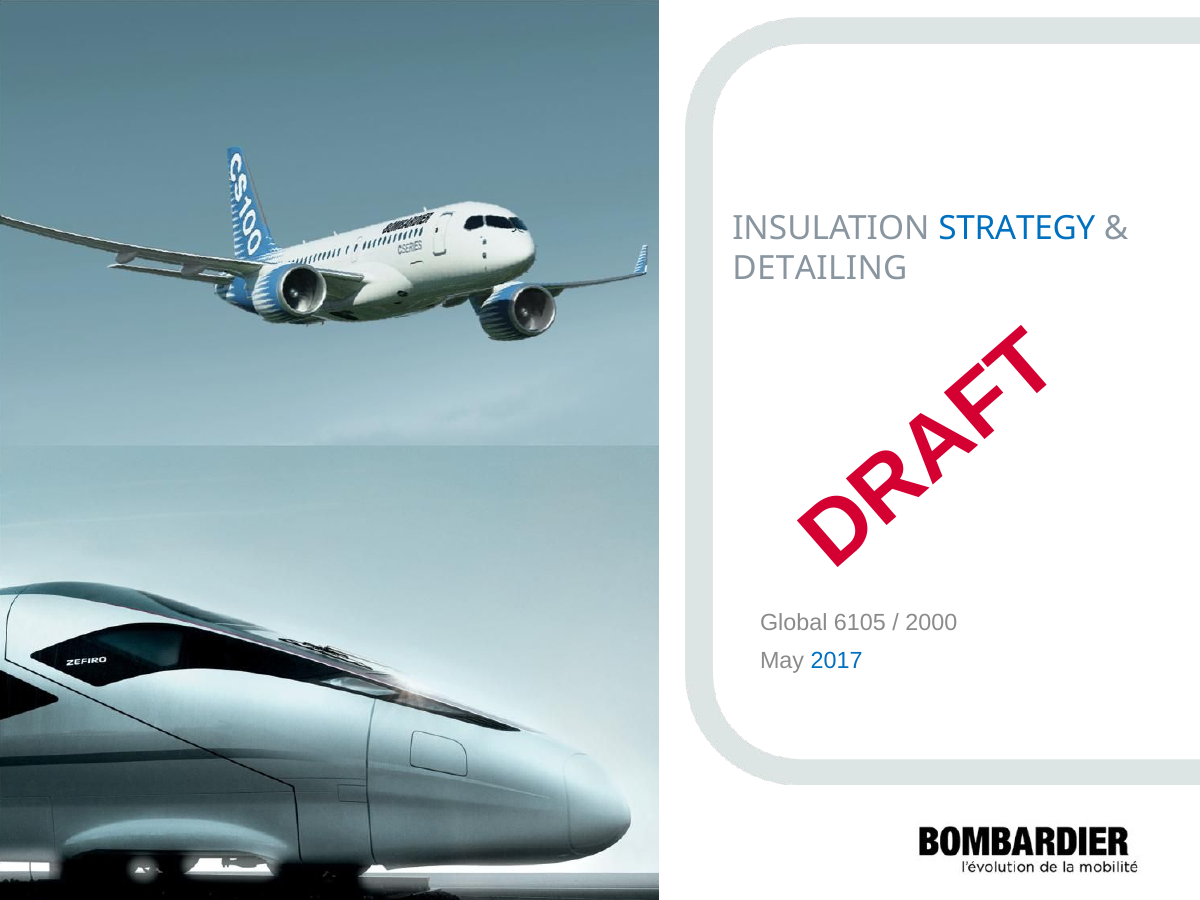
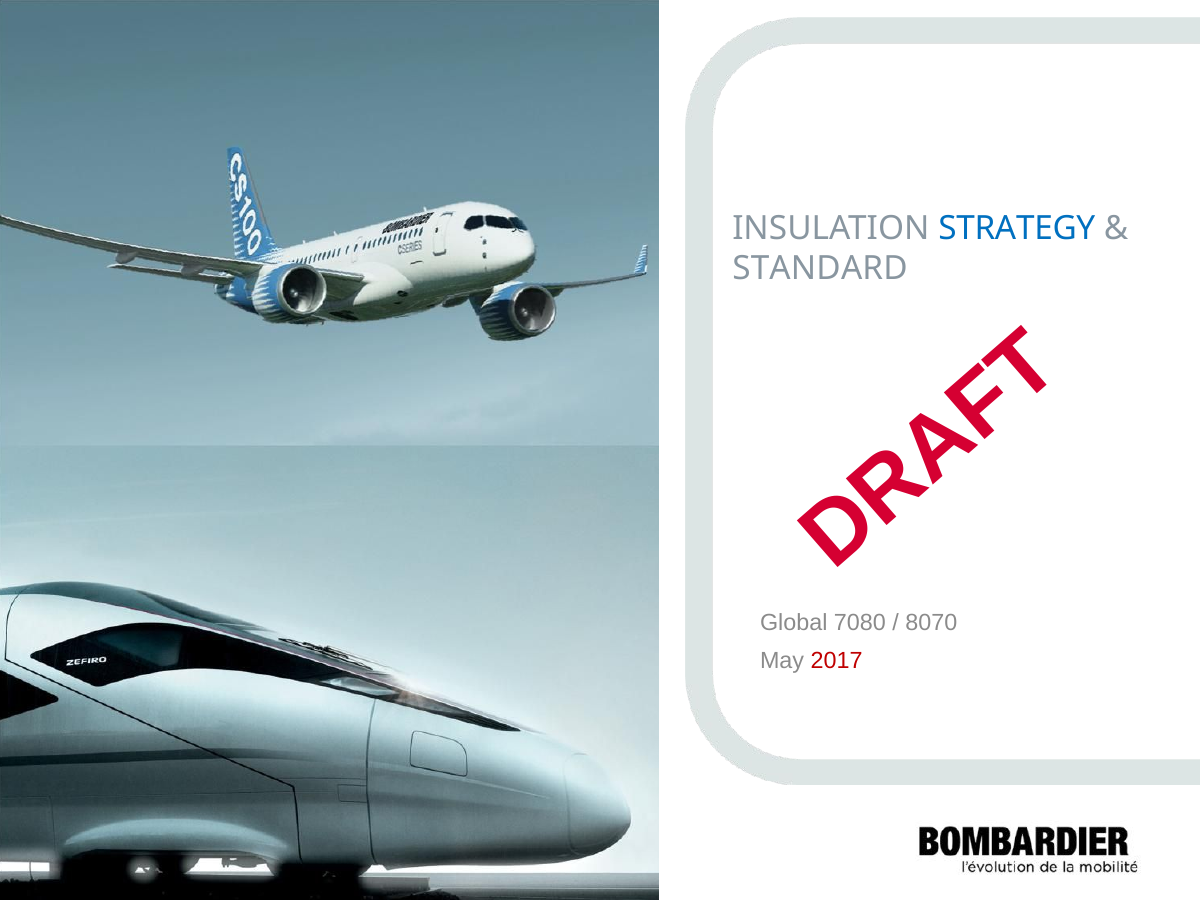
DETAILING: DETAILING -> STANDARD
6105: 6105 -> 7080
2000: 2000 -> 8070
2017 colour: blue -> red
